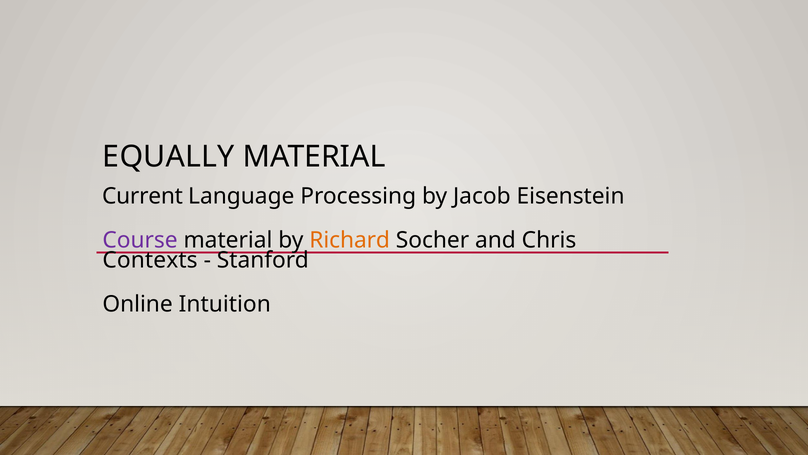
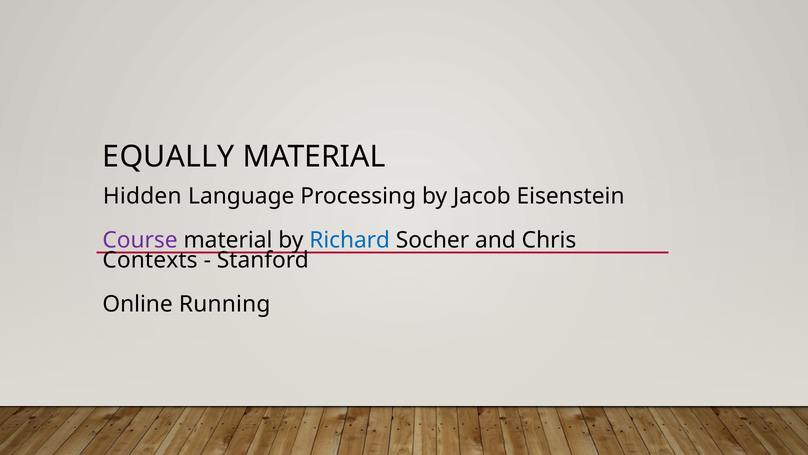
Current: Current -> Hidden
Richard colour: orange -> blue
Intuition: Intuition -> Running
